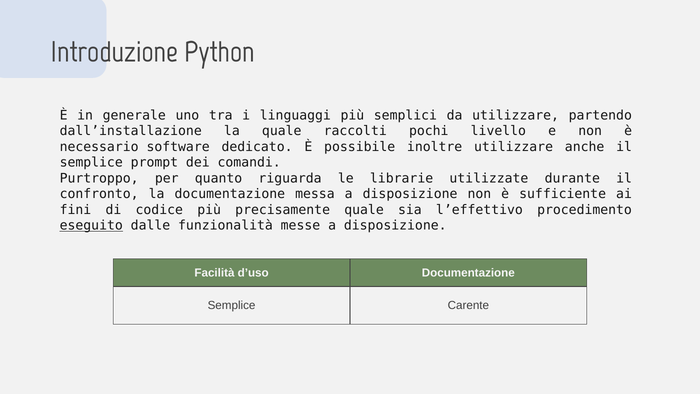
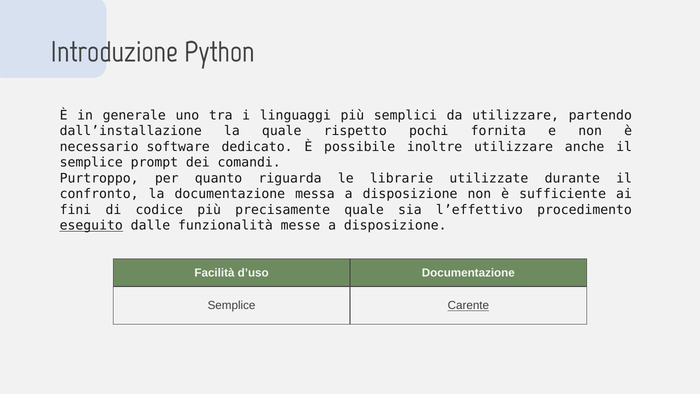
raccolti: raccolti -> rispetto
livello: livello -> fornita
Carente underline: none -> present
